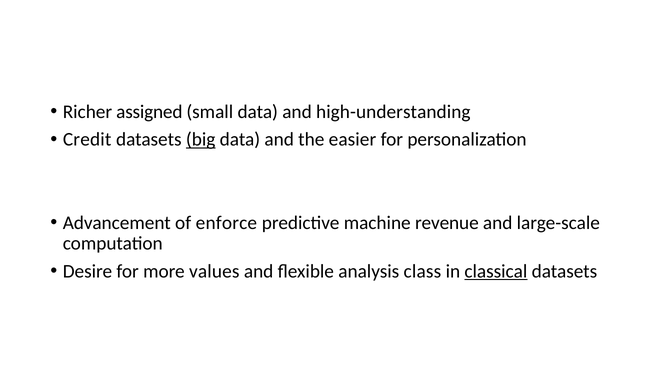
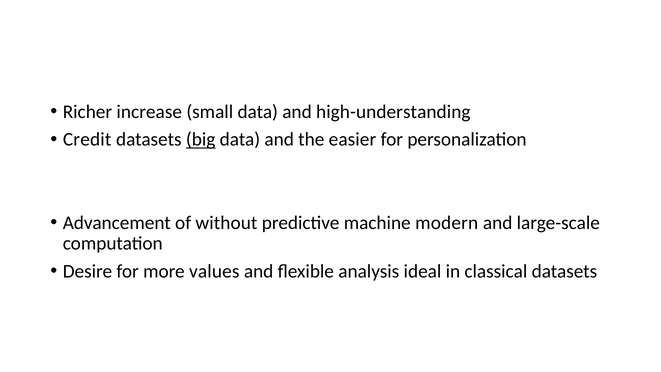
assigned: assigned -> increase
enforce: enforce -> without
revenue: revenue -> modern
class: class -> ideal
classical underline: present -> none
